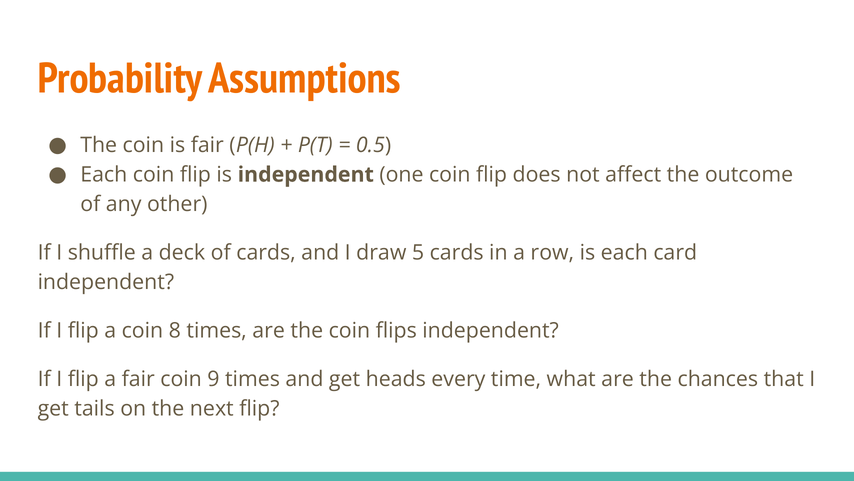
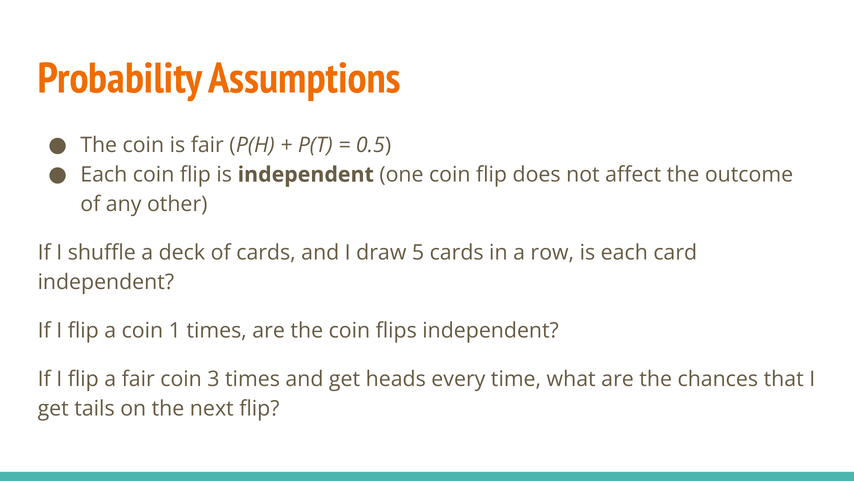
8: 8 -> 1
9: 9 -> 3
